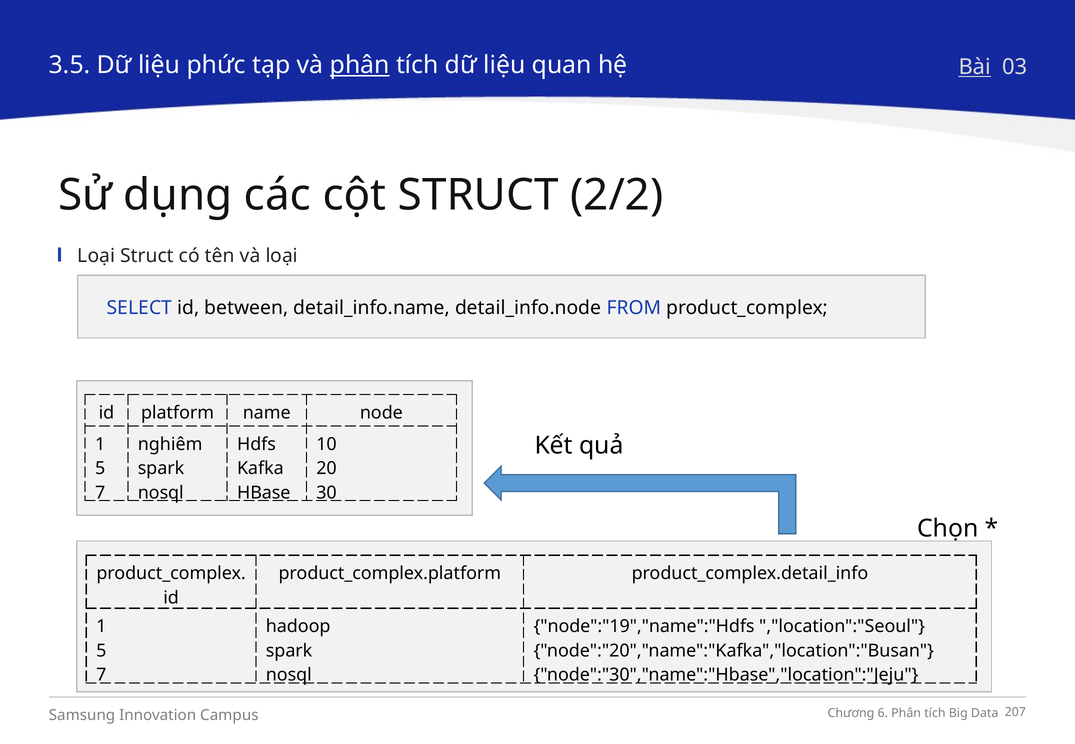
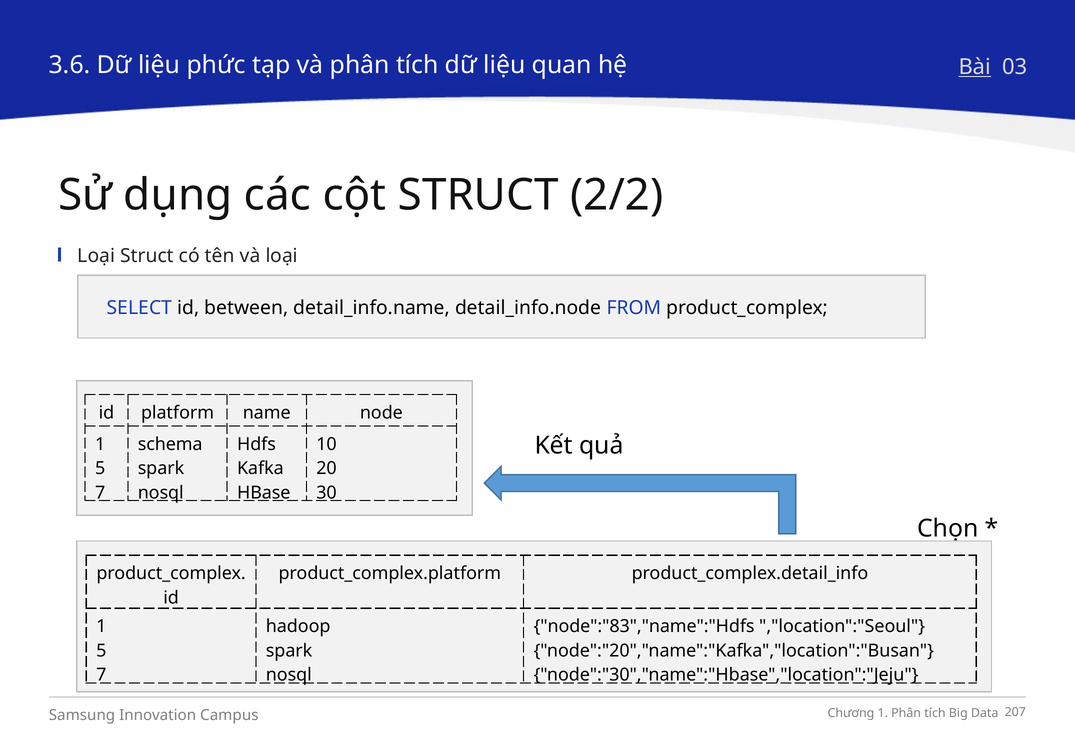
3.5: 3.5 -> 3.6
phân at (360, 65) underline: present -> none
nghiêm: nghiêm -> schema
node":"19","name":"Hdfs: node":"19","name":"Hdfs -> node":"83","name":"Hdfs
6 at (883, 714): 6 -> 1
